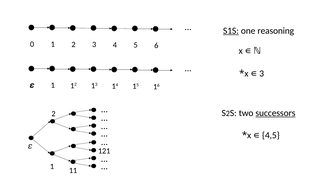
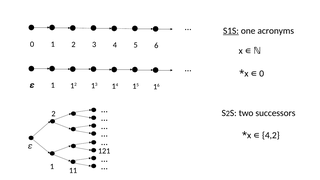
reasoning: reasoning -> acronyms
x 3: 3 -> 0
successors underline: present -> none
4,5: 4,5 -> 4,2
